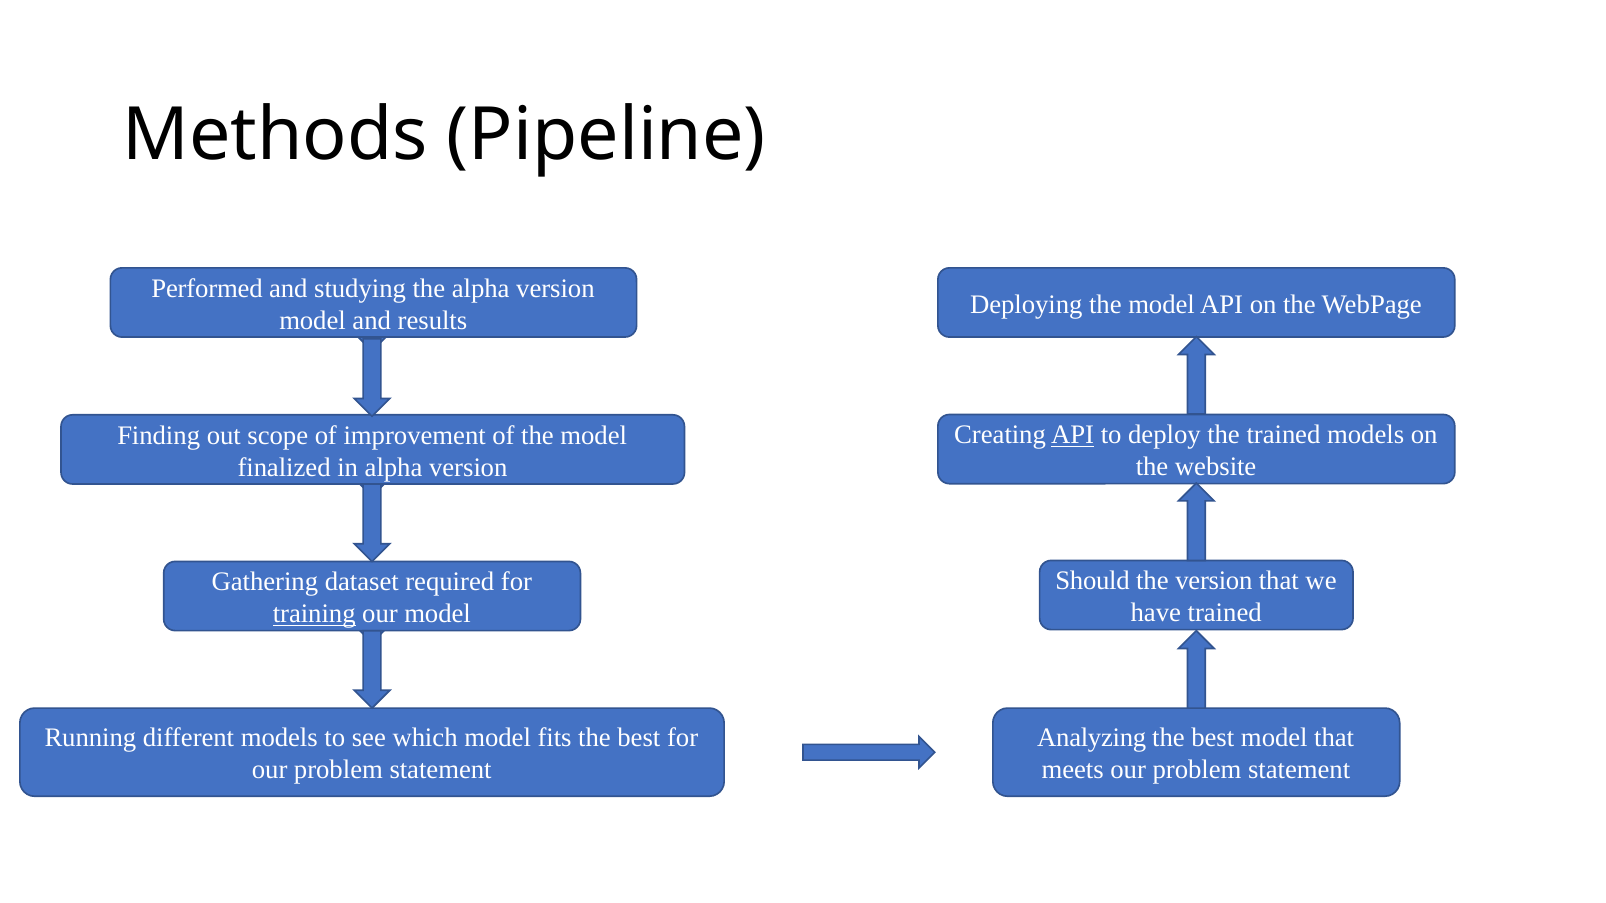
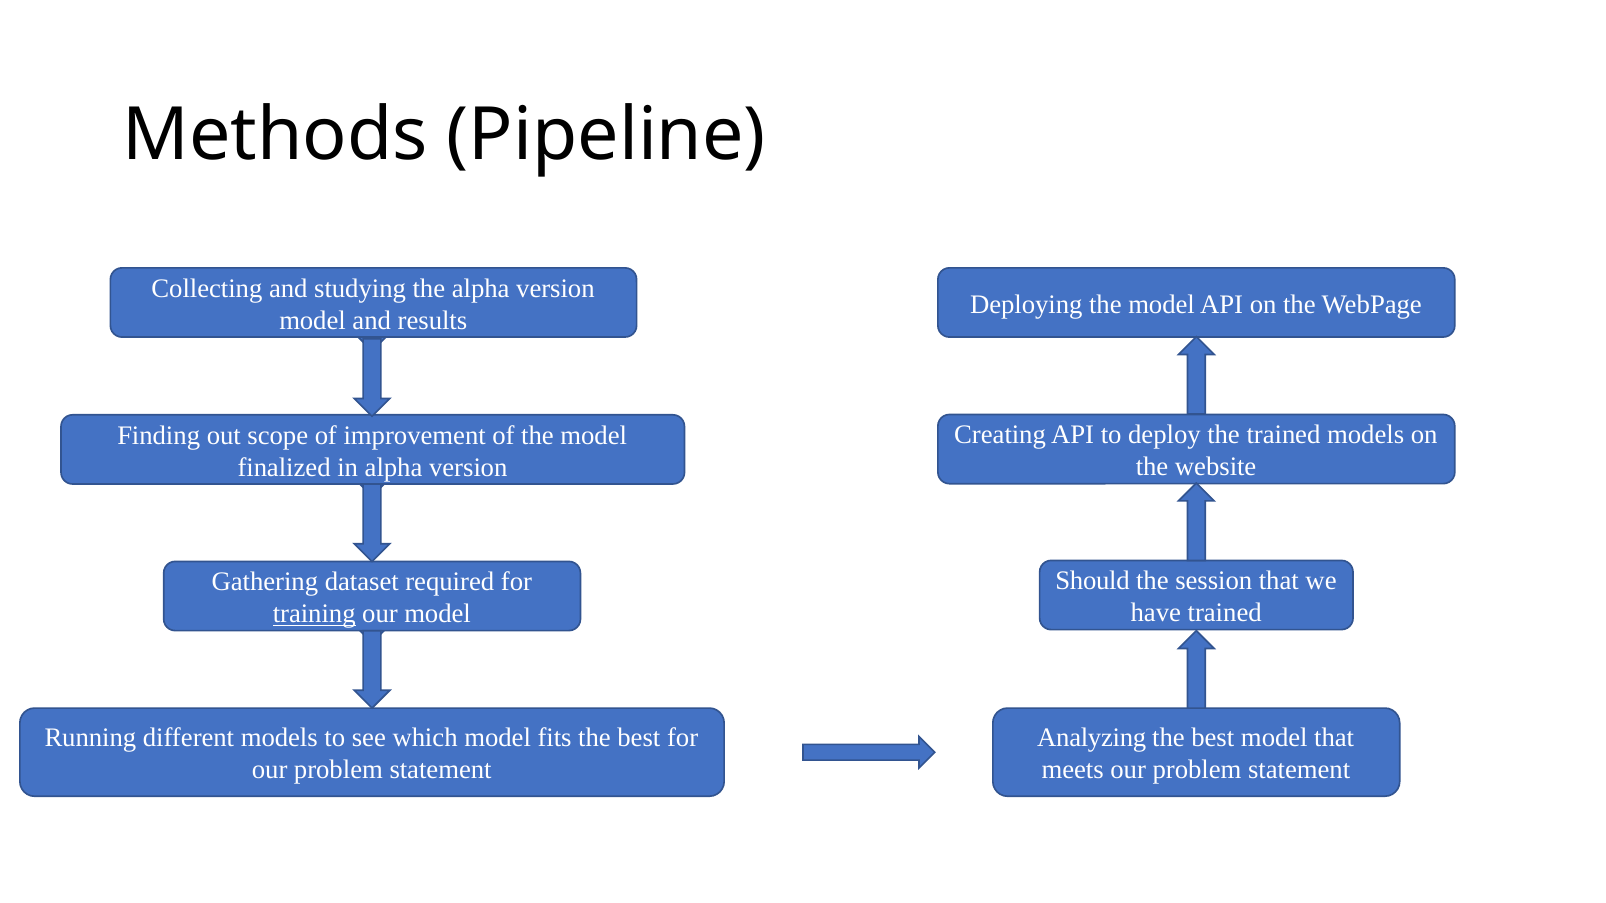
Performed: Performed -> Collecting
API at (1073, 435) underline: present -> none
the version: version -> session
